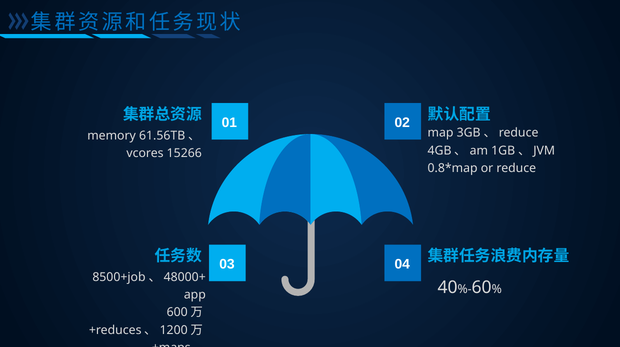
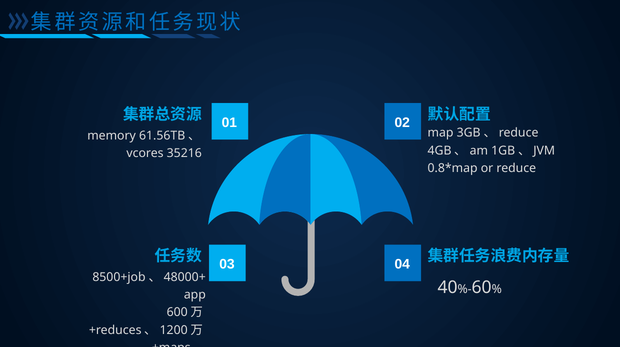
15266: 15266 -> 35216
